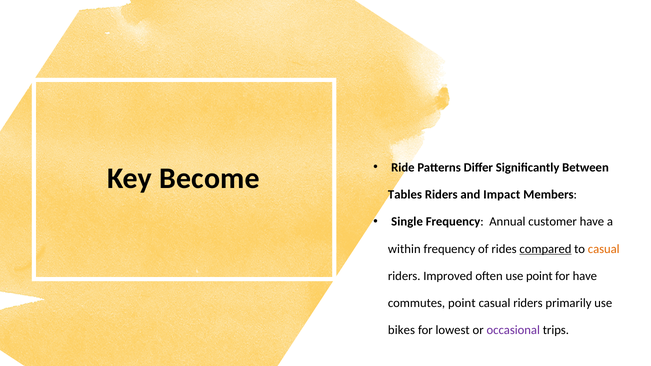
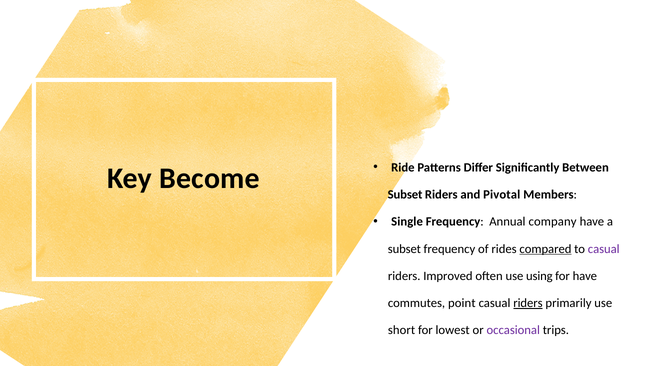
Tables at (405, 195): Tables -> Subset
Impact: Impact -> Pivotal
customer: customer -> company
within at (404, 249): within -> subset
casual at (604, 249) colour: orange -> purple
use point: point -> using
riders at (528, 303) underline: none -> present
bikes: bikes -> short
